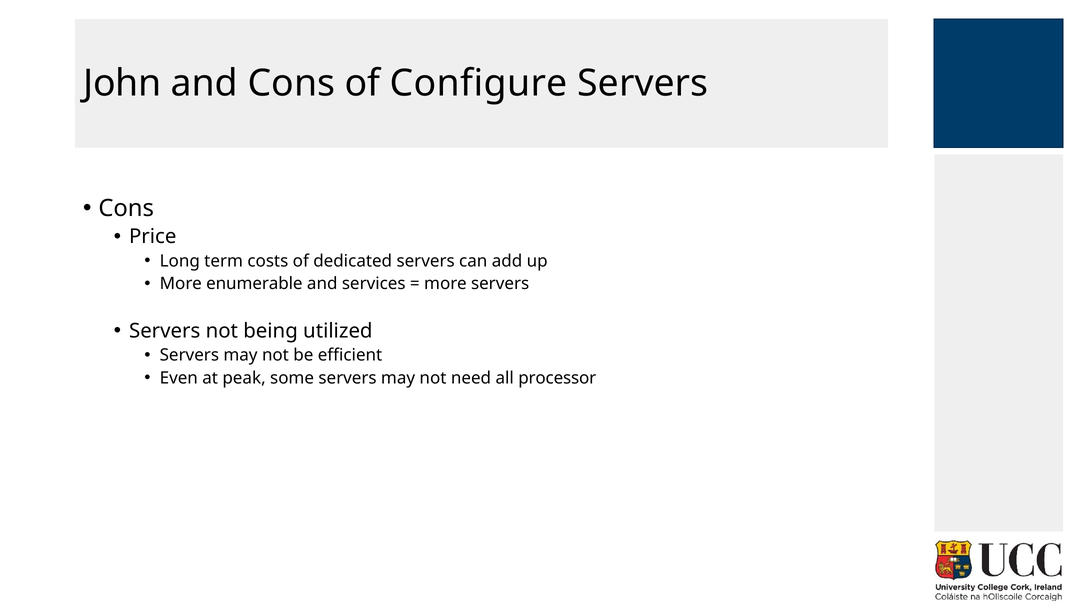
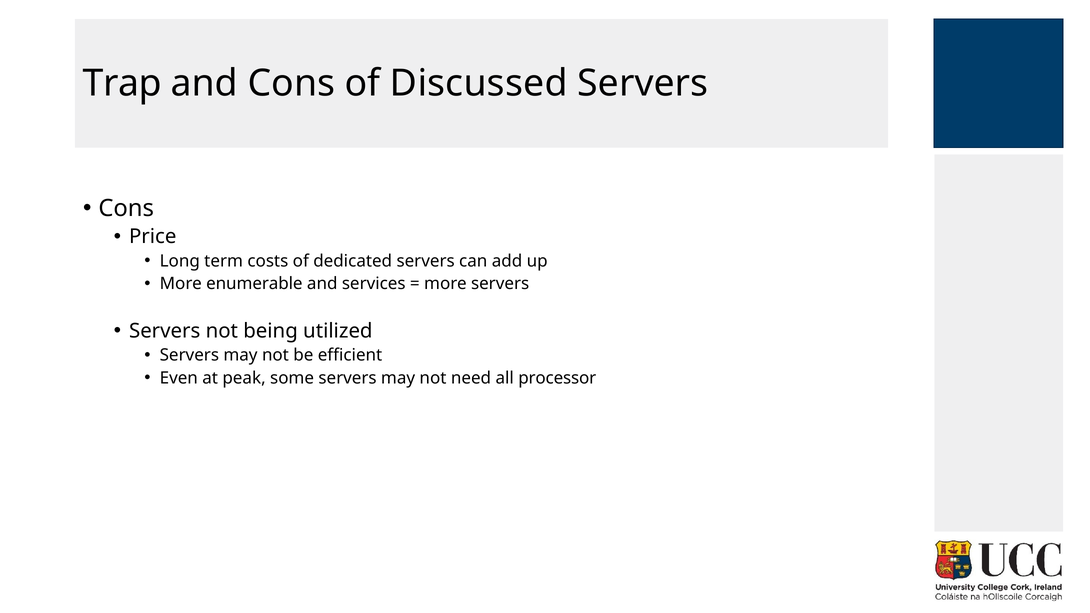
John: John -> Trap
Configure: Configure -> Discussed
